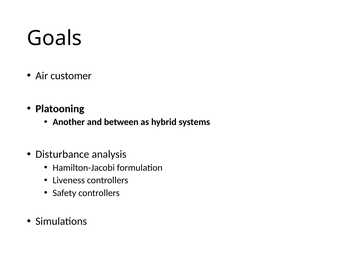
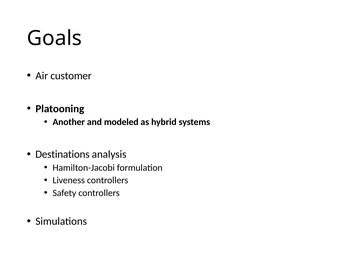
between: between -> modeled
Disturbance: Disturbance -> Destinations
